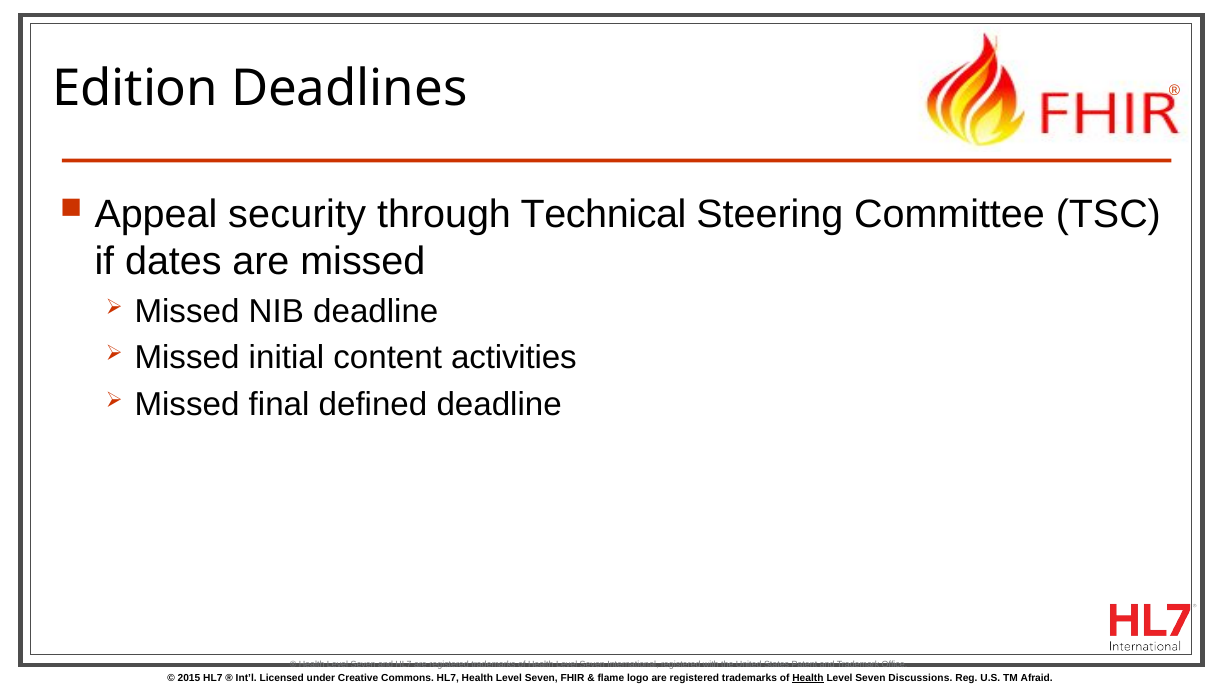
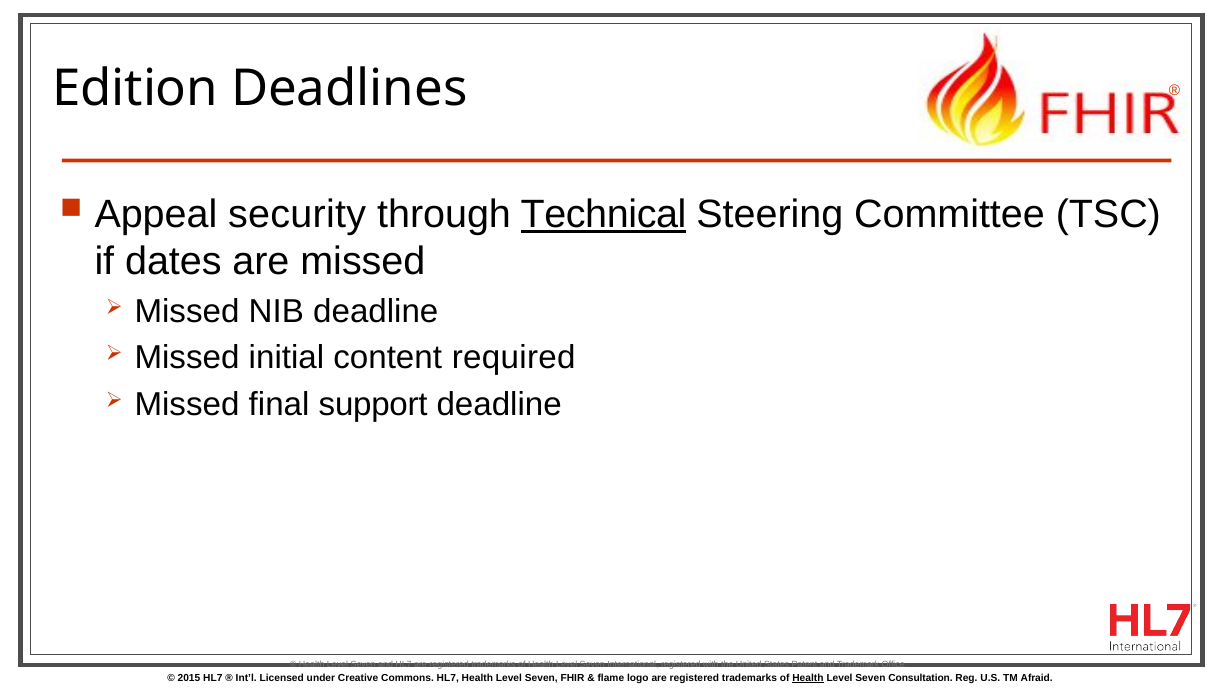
Technical underline: none -> present
activities: activities -> required
defined: defined -> support
Discussions: Discussions -> Consultation
